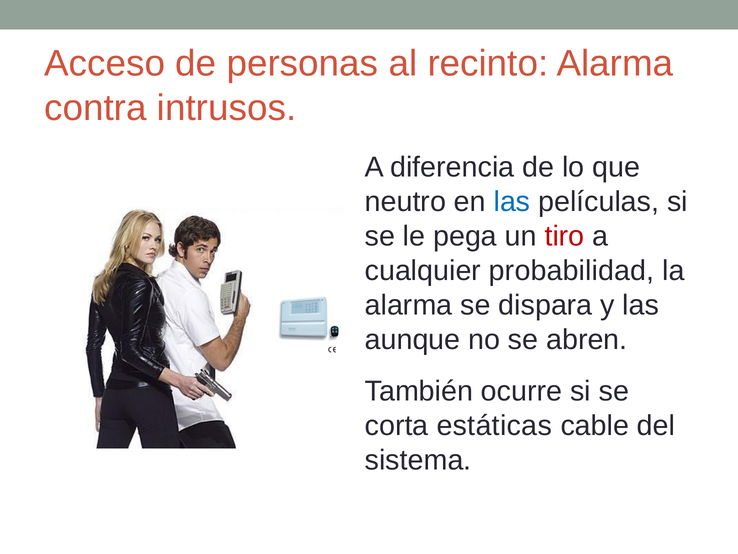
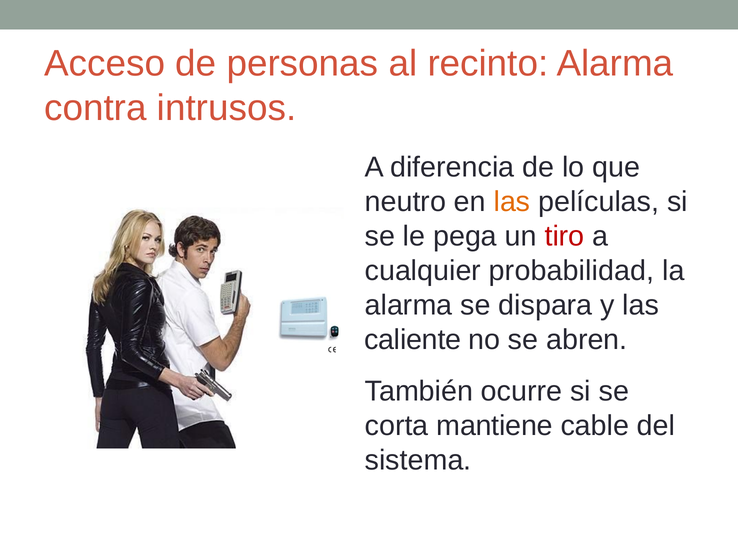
las at (512, 201) colour: blue -> orange
aunque: aunque -> caliente
estáticas: estáticas -> mantiene
